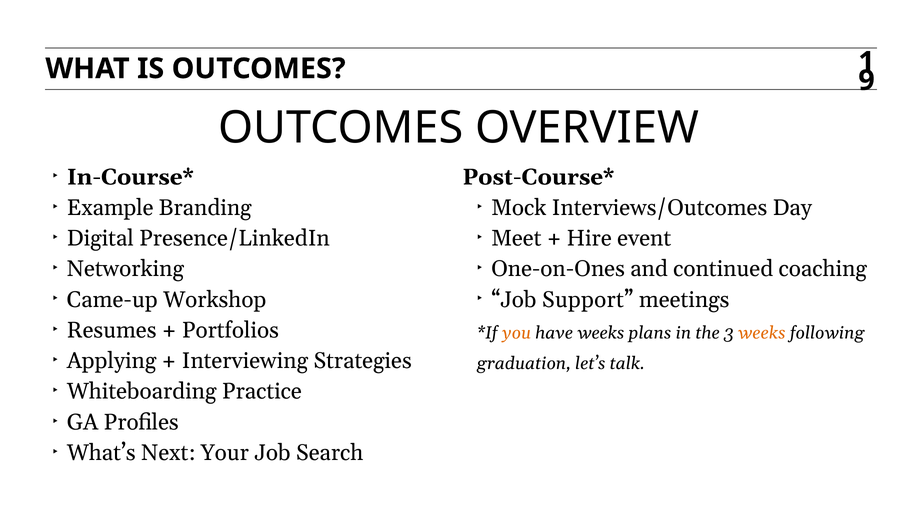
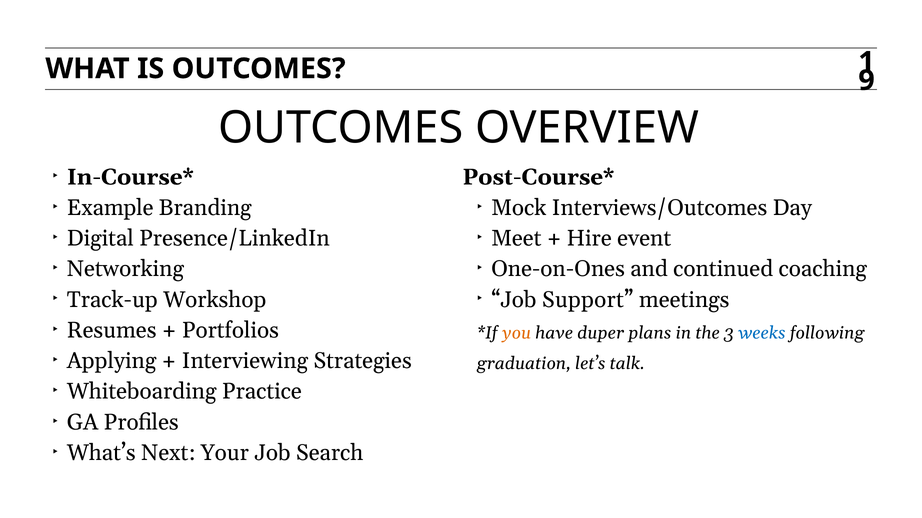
Came-up: Came-up -> Track-up
have weeks: weeks -> duper
weeks at (762, 333) colour: orange -> blue
